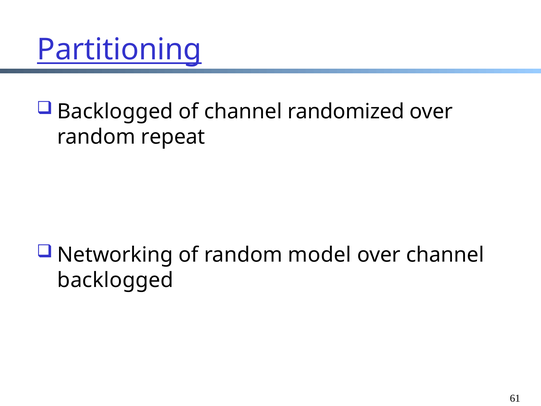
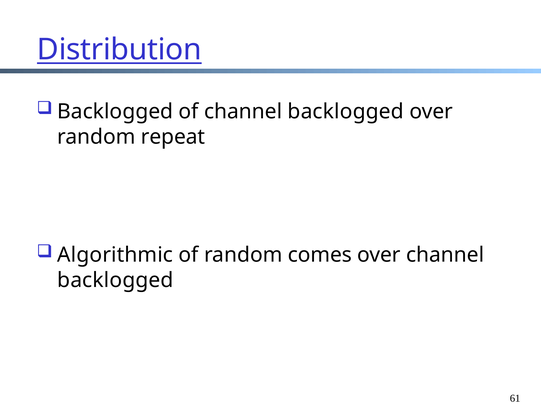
Partitioning: Partitioning -> Distribution
of channel randomized: randomized -> backlogged
Networking: Networking -> Algorithmic
model: model -> comes
